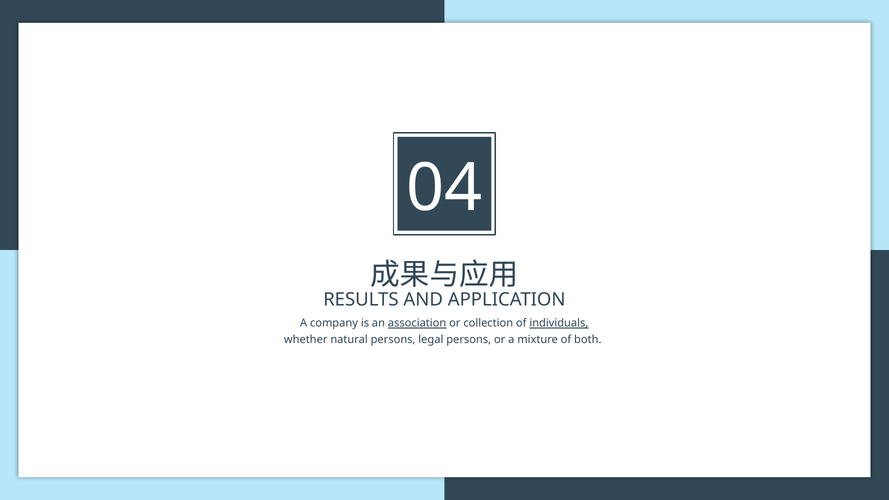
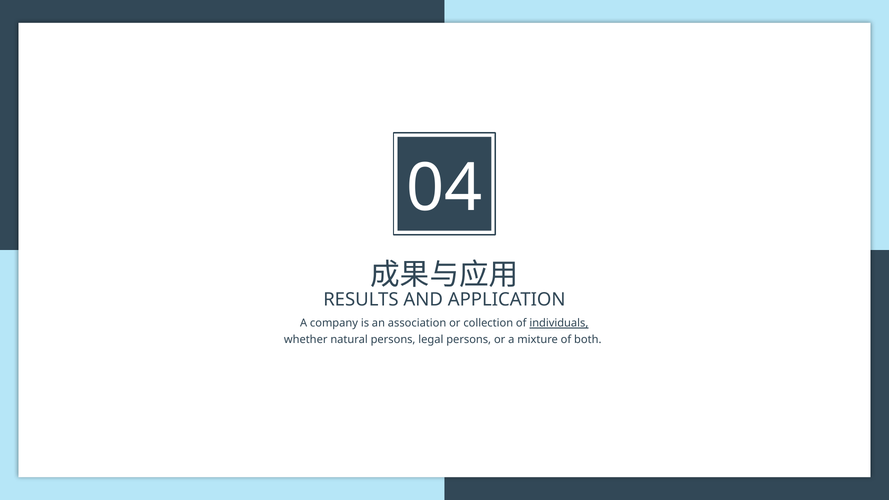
association underline: present -> none
